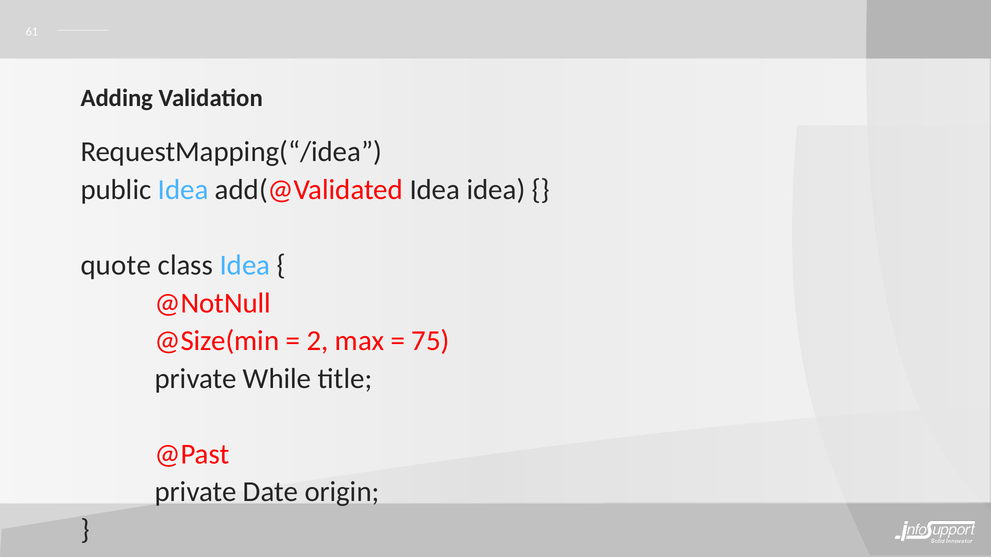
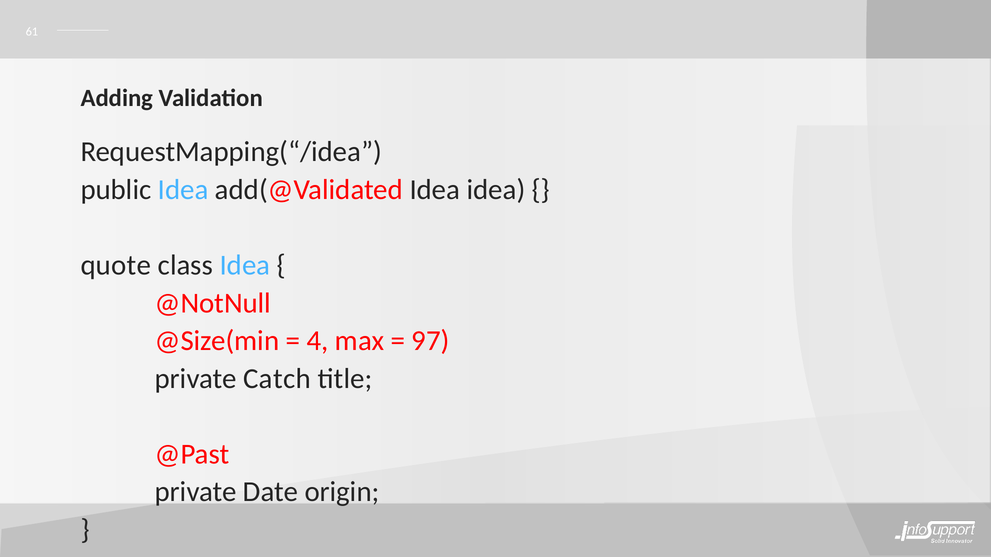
2: 2 -> 4
75: 75 -> 97
While: While -> Catch
